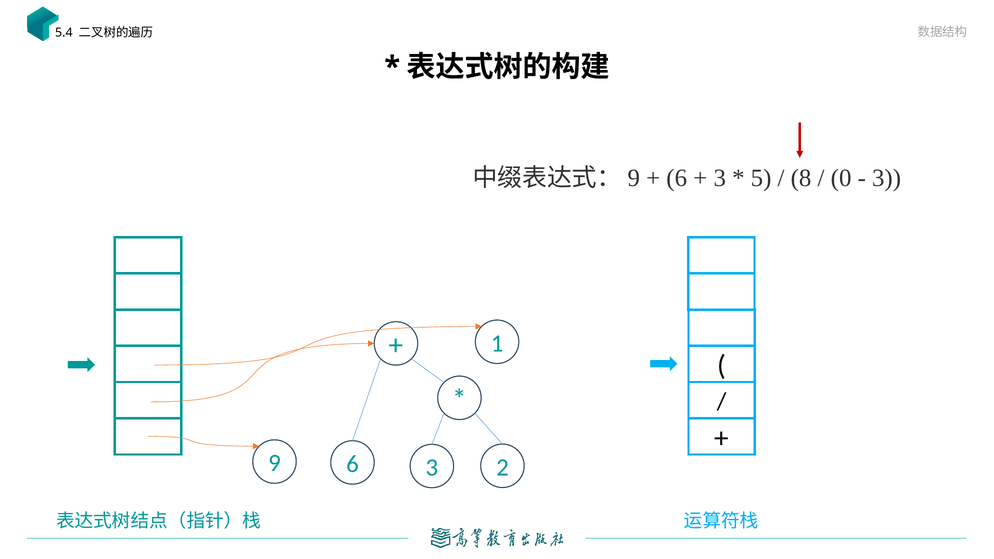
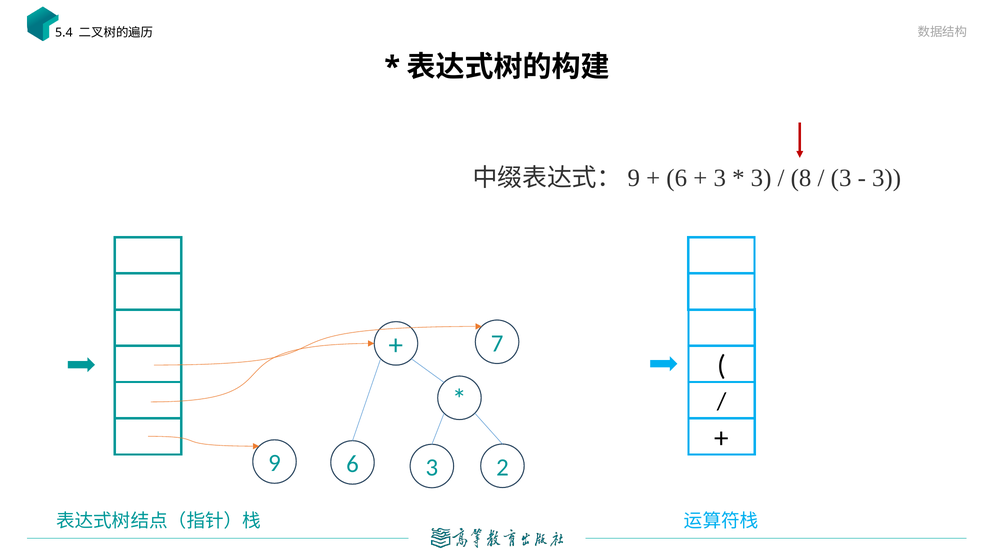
5 at (761, 178): 5 -> 3
0 at (841, 178): 0 -> 3
1: 1 -> 7
